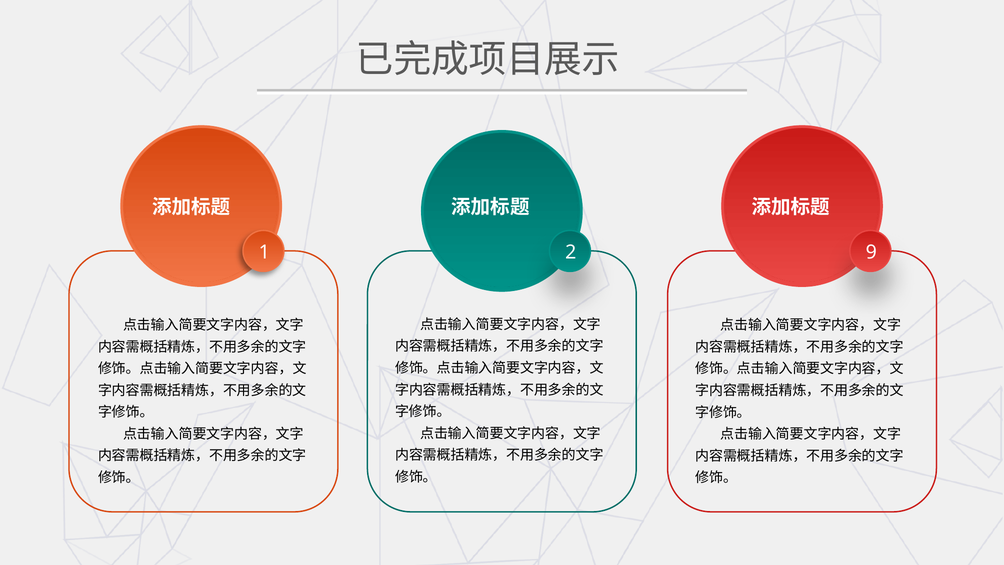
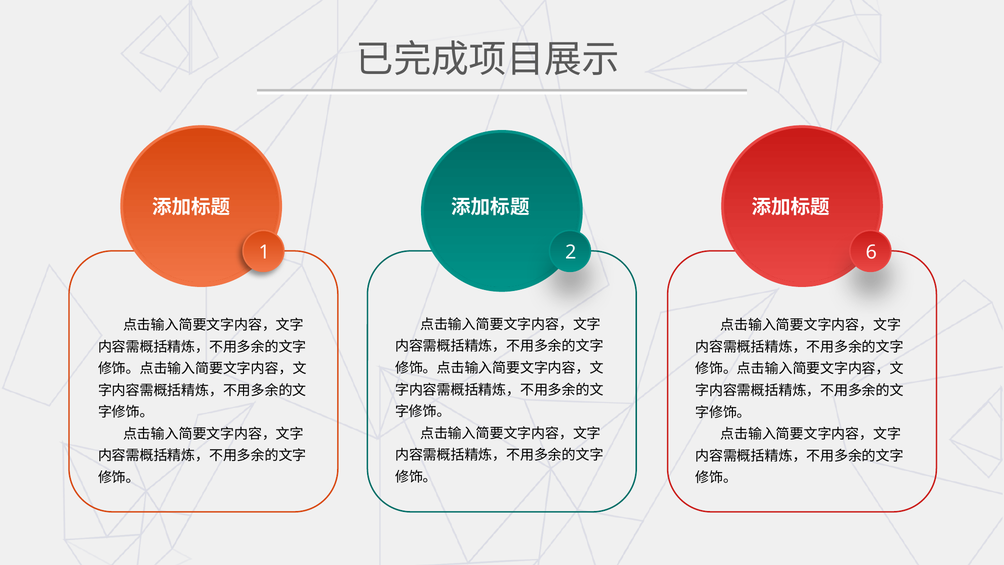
9: 9 -> 6
